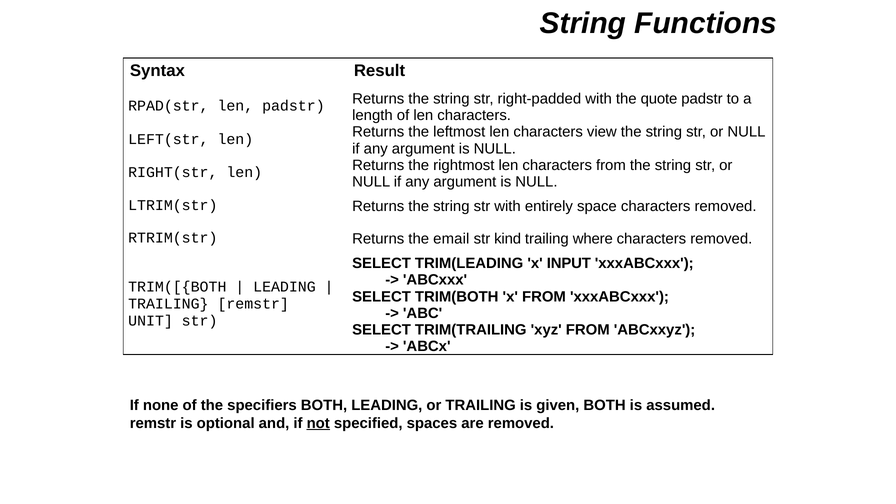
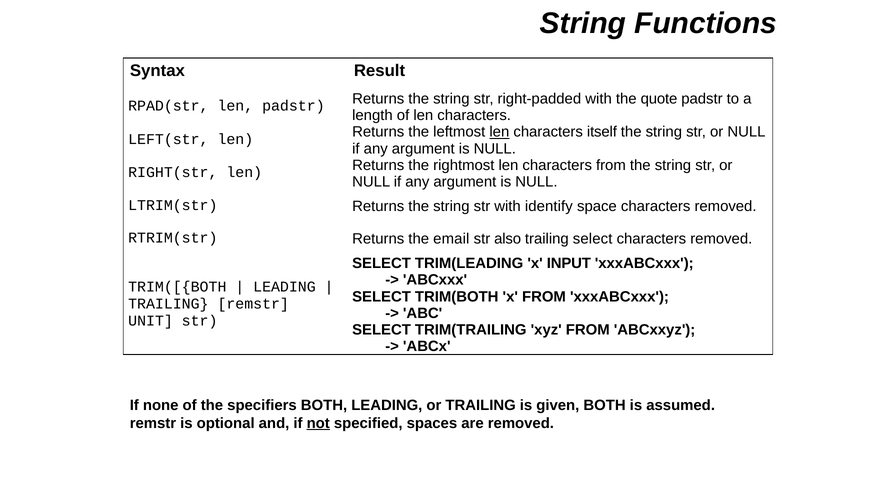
len at (499, 132) underline: none -> present
view: view -> itself
entirely: entirely -> identify
kind: kind -> also
trailing where: where -> select
